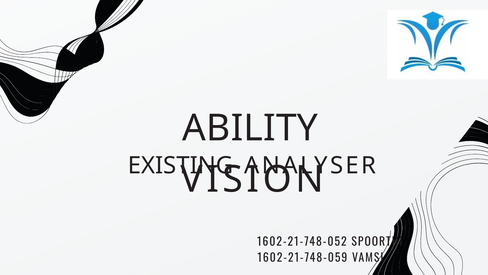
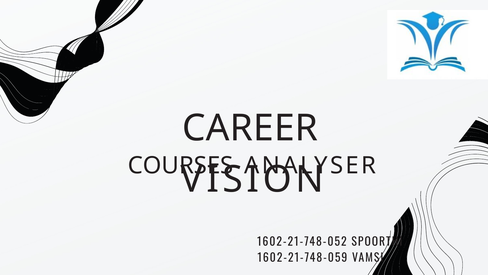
ABILITY: ABILITY -> CAREER
EXISTING: EXISTING -> COURSES
